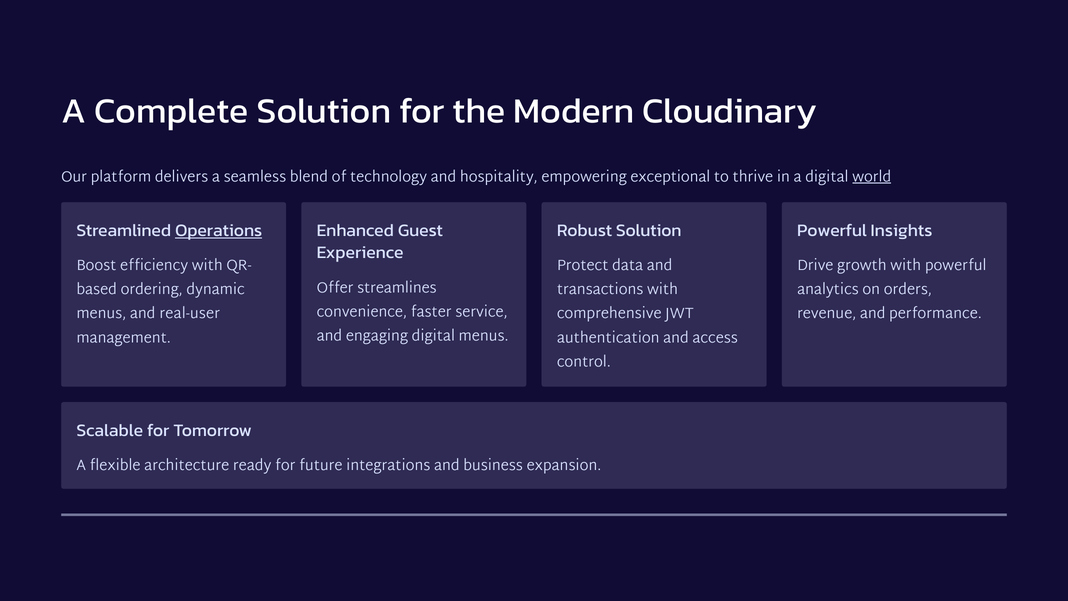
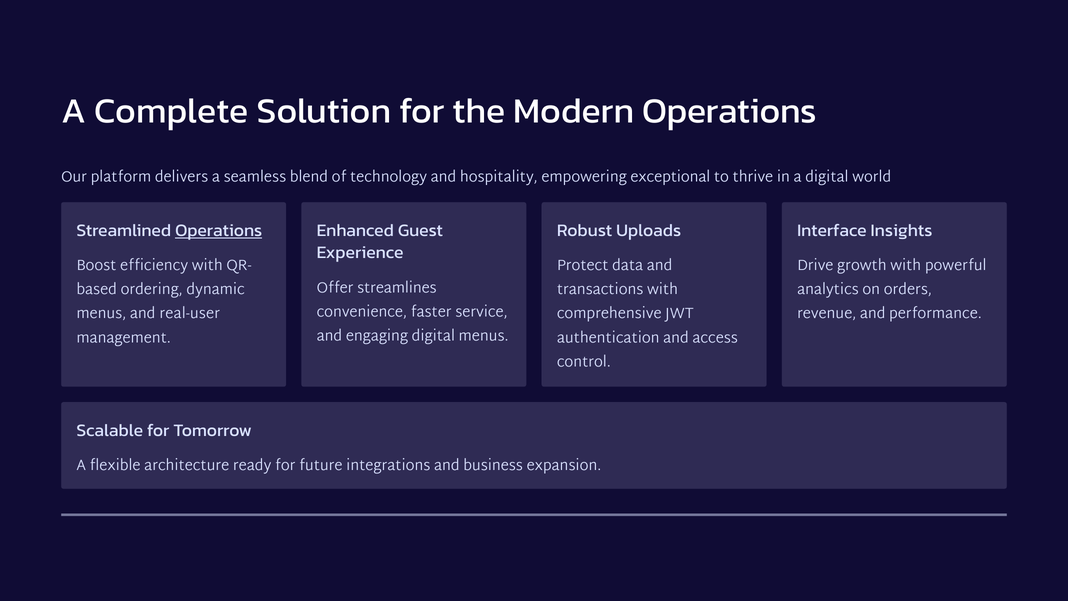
Modern Cloudinary: Cloudinary -> Operations
world underline: present -> none
Robust Solution: Solution -> Uploads
Powerful at (832, 230): Powerful -> Interface
